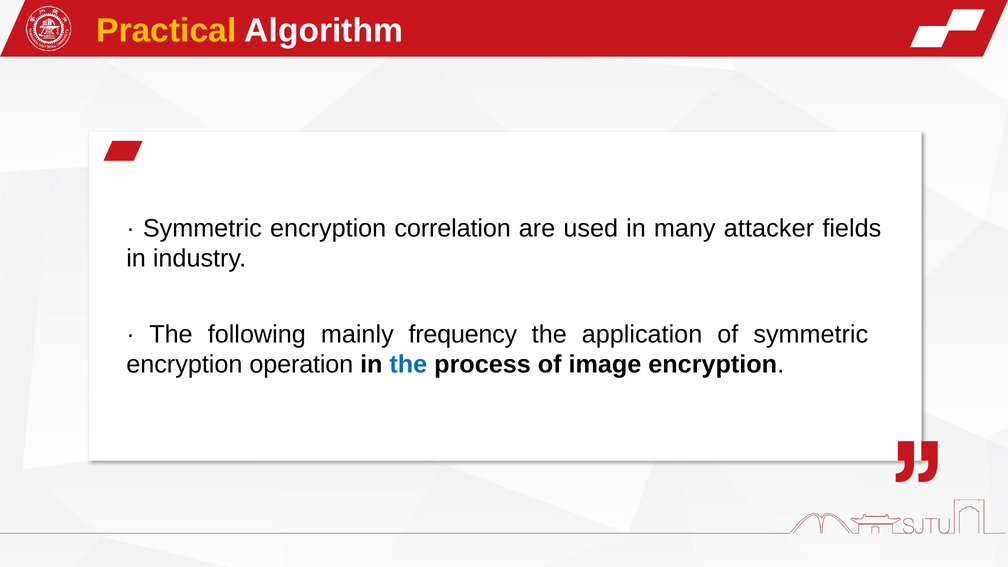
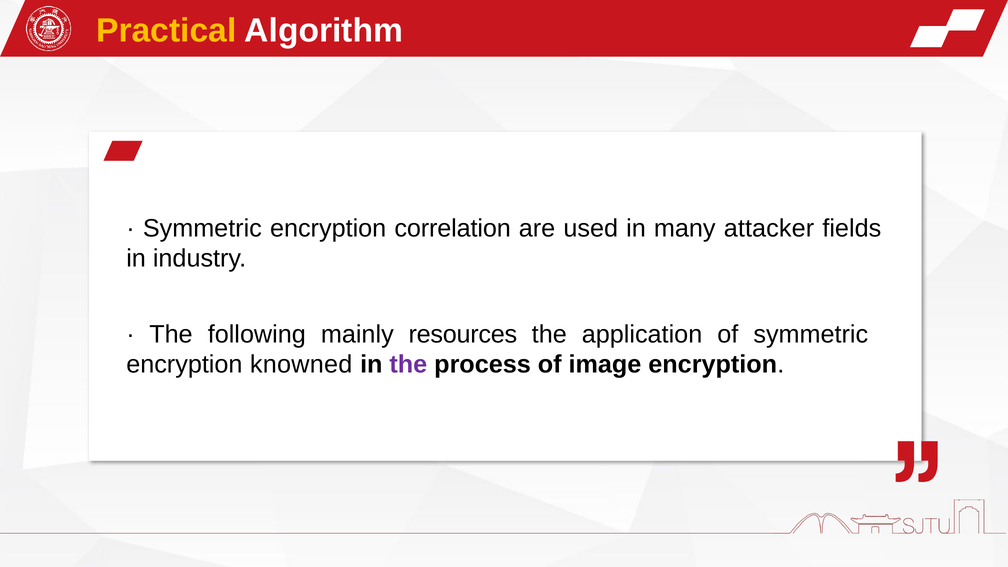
frequency: frequency -> resources
operation: operation -> knowned
the at (408, 364) colour: blue -> purple
